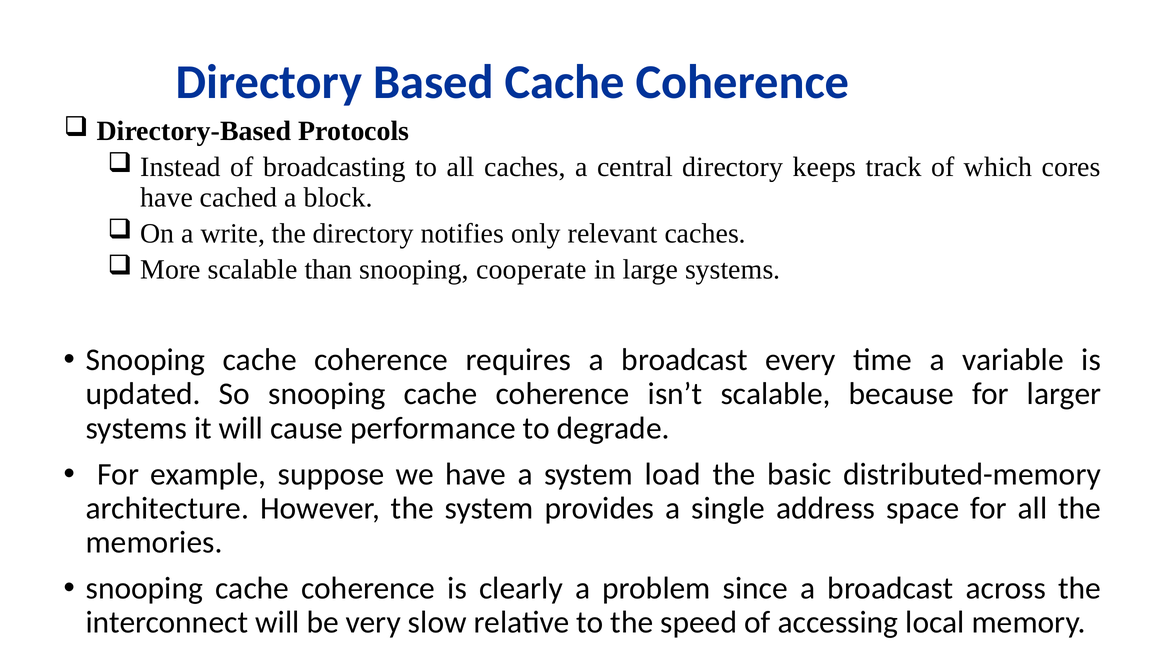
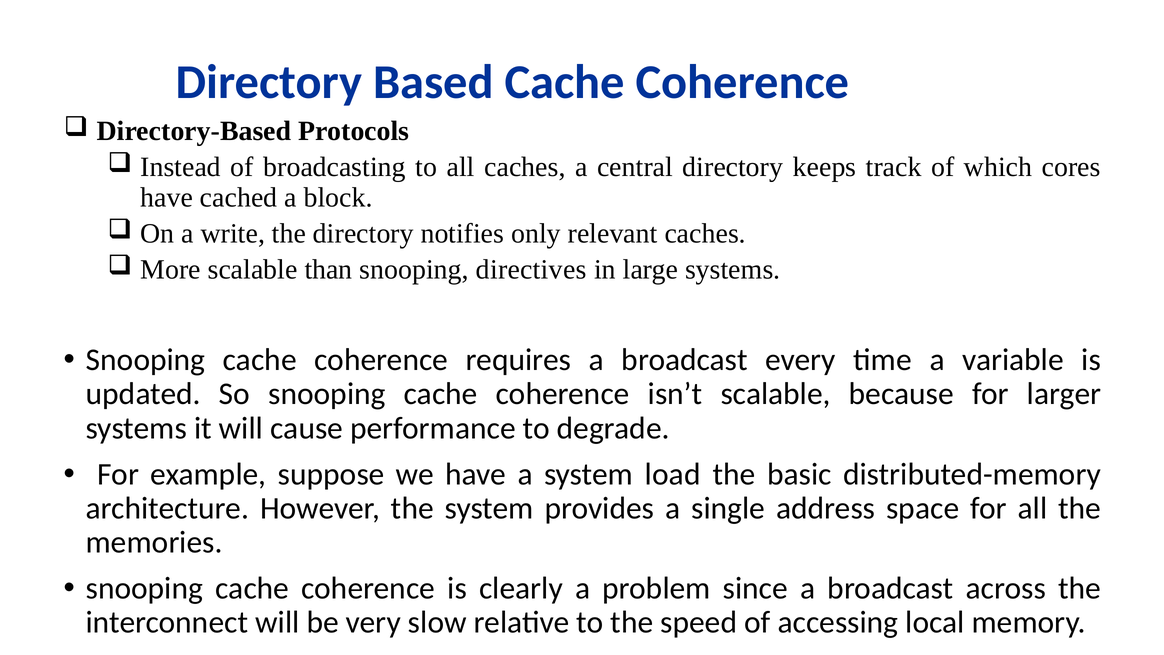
cooperate: cooperate -> directives
